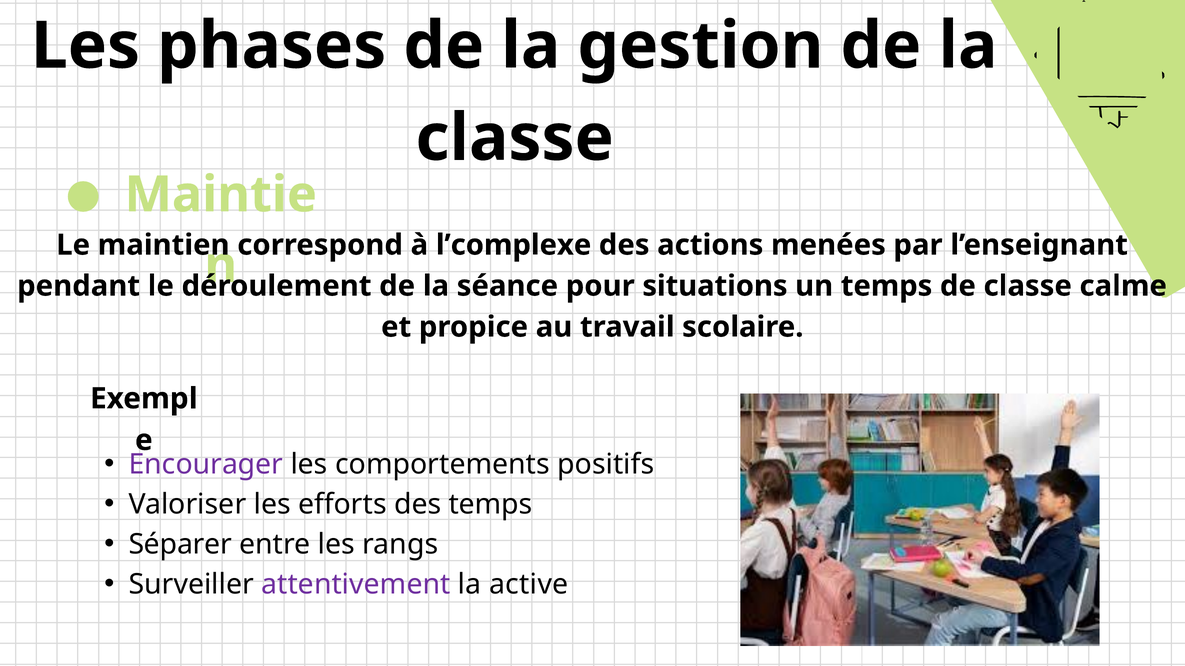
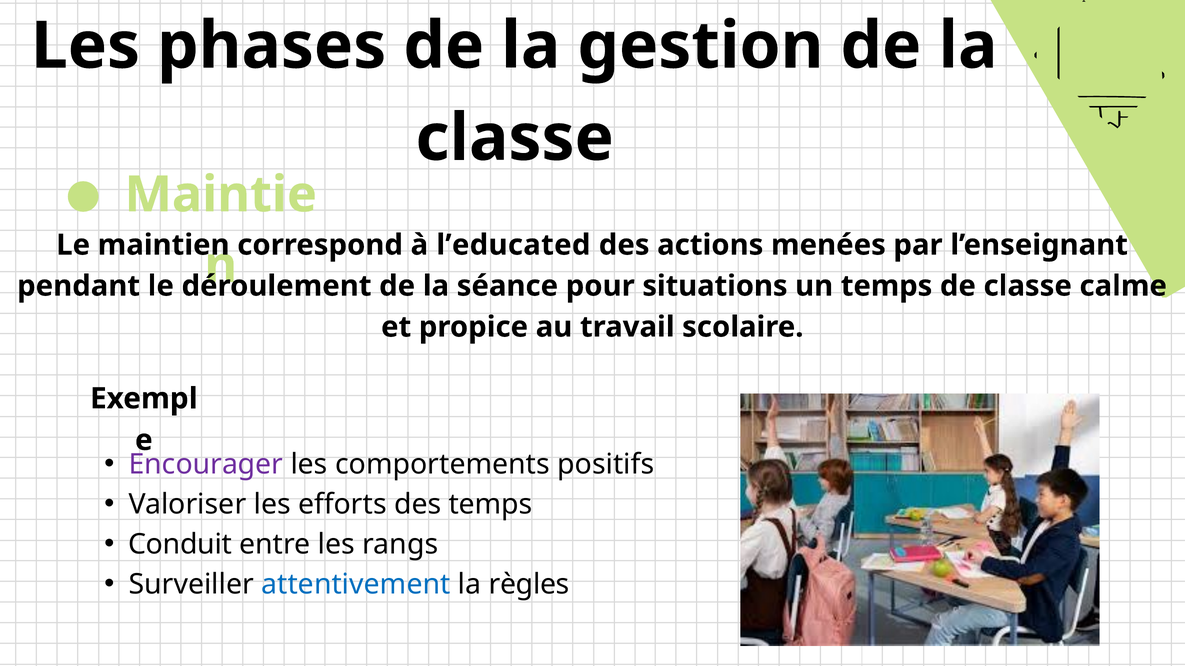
l’complexe: l’complexe -> l’educated
Séparer: Séparer -> Conduit
attentivement colour: purple -> blue
active: active -> règles
